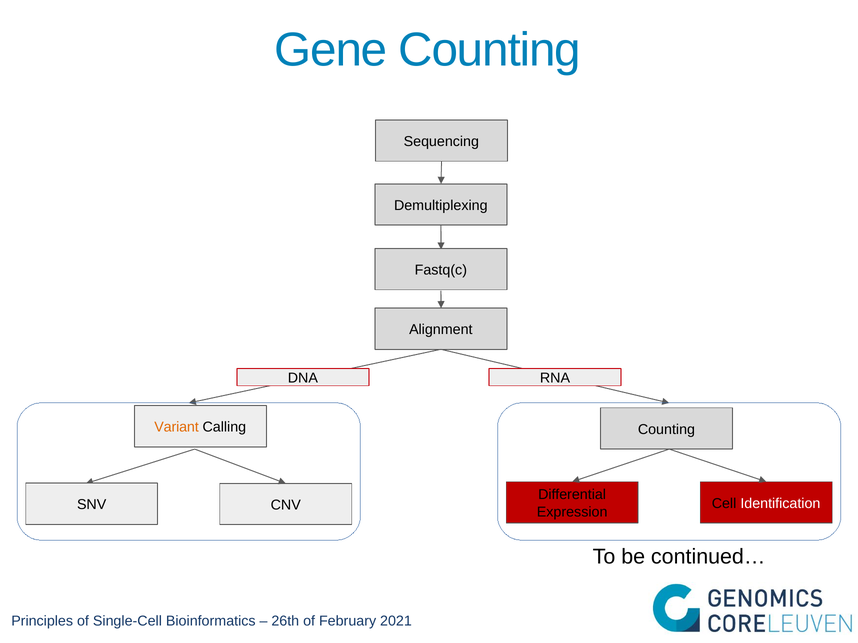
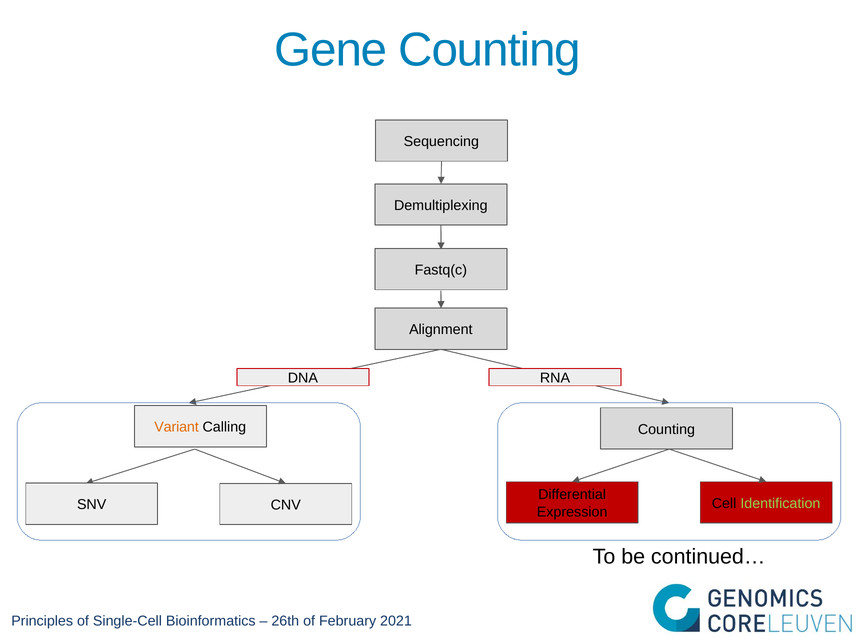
Identification colour: white -> light green
